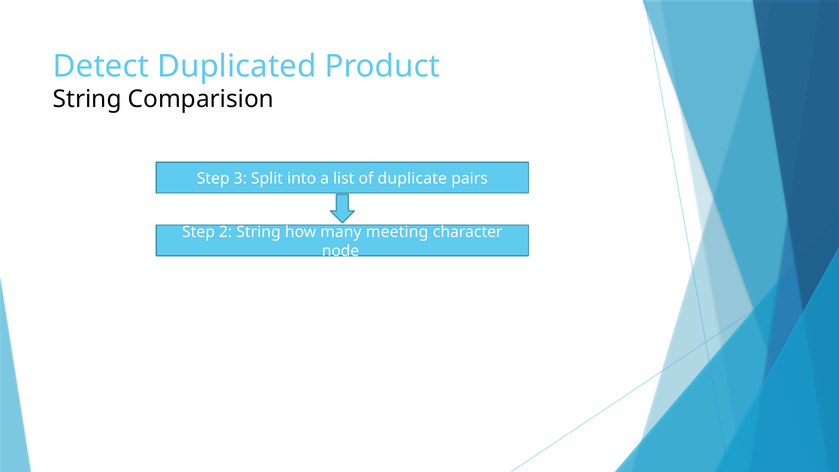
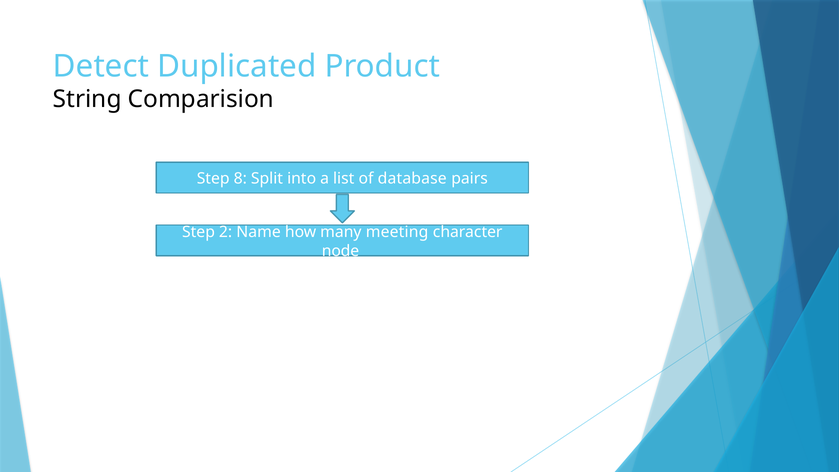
3: 3 -> 8
duplicate: duplicate -> database
2 String: String -> Name
